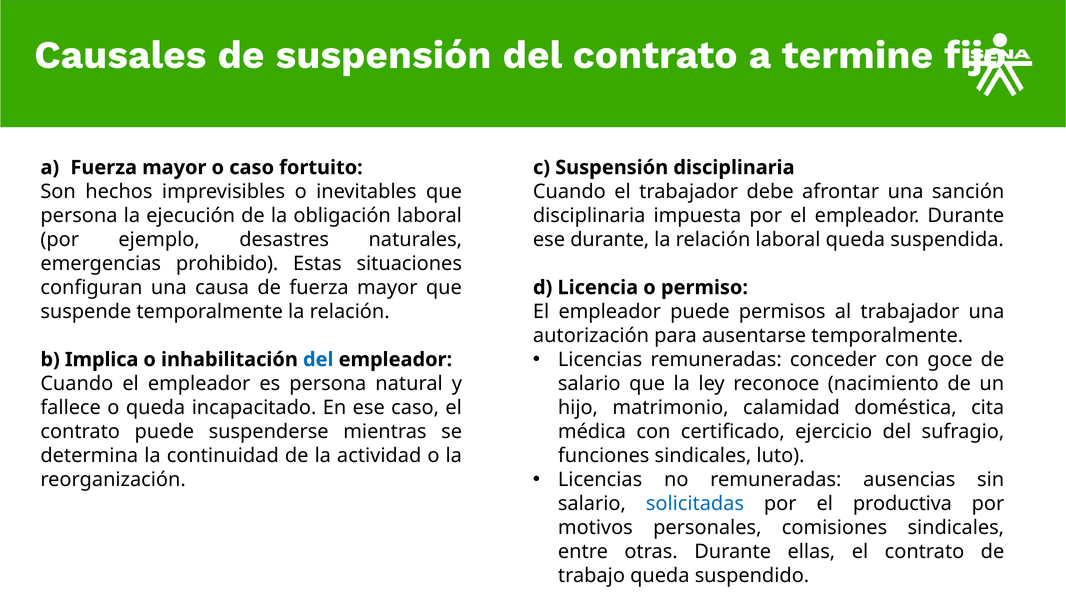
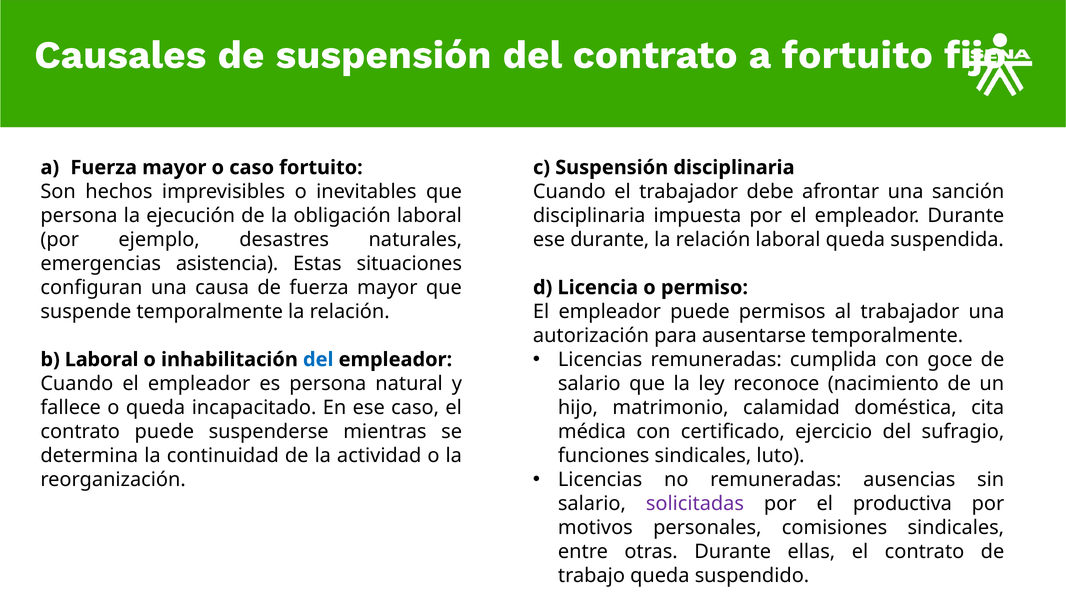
a termine: termine -> fortuito
prohibido: prohibido -> asistencia
conceder: conceder -> cumplida
b Implica: Implica -> Laboral
solicitadas colour: blue -> purple
